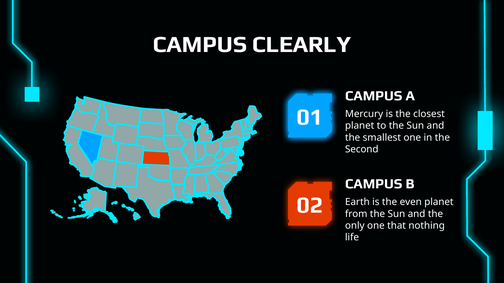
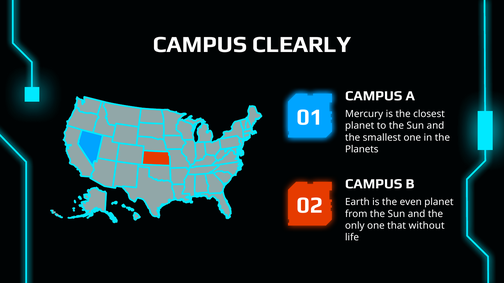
Second: Second -> Planets
nothing: nothing -> without
